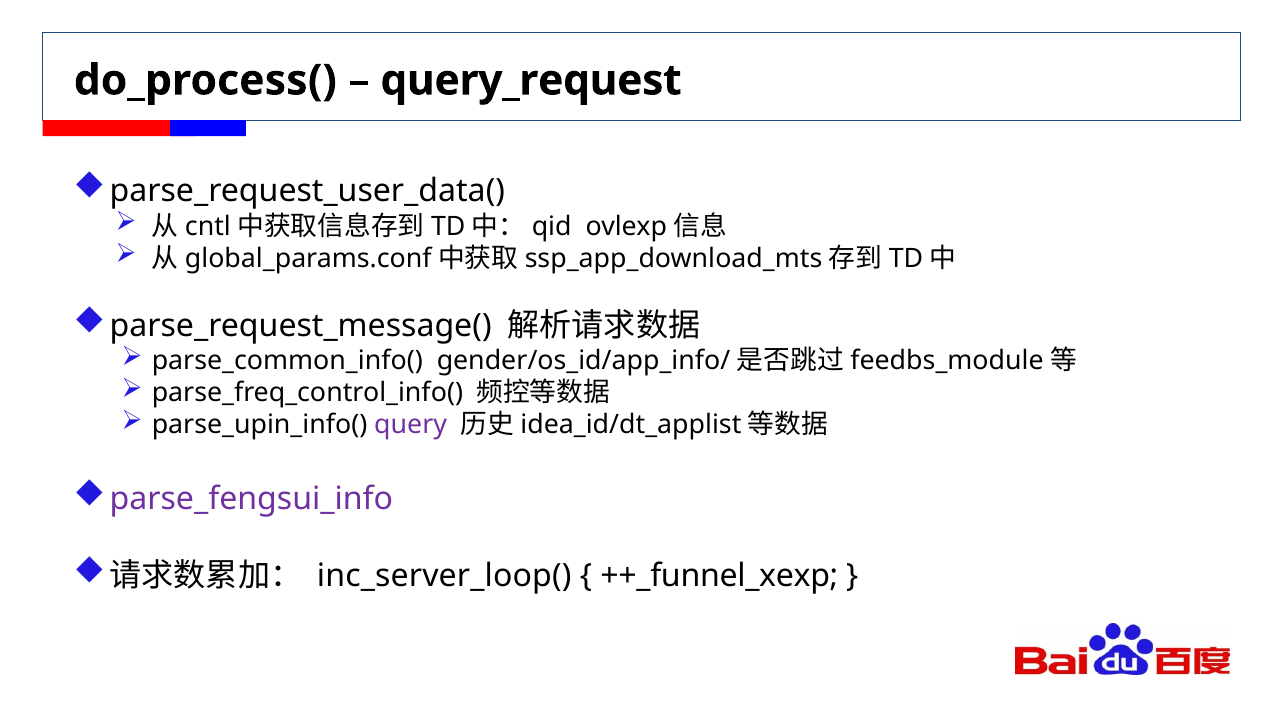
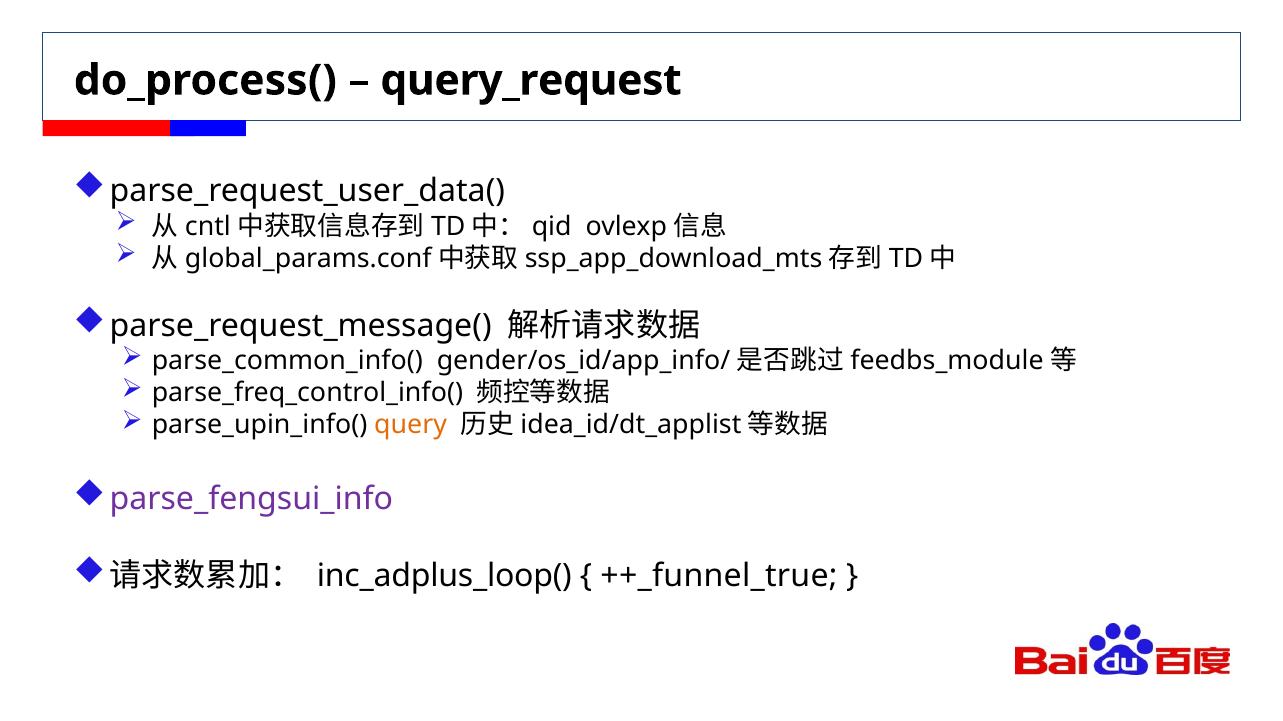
query colour: purple -> orange
inc_server_loop(: inc_server_loop( -> inc_adplus_loop(
++_funnel_xexp: ++_funnel_xexp -> ++_funnel_true
